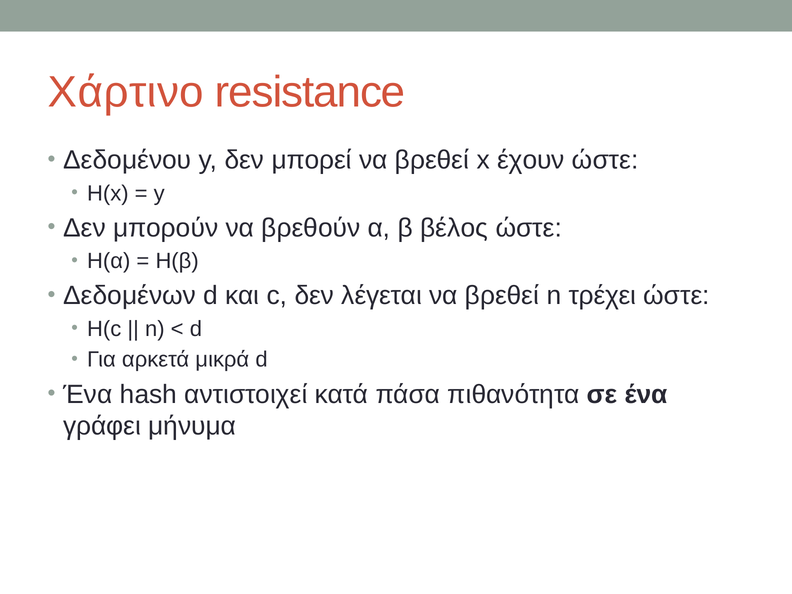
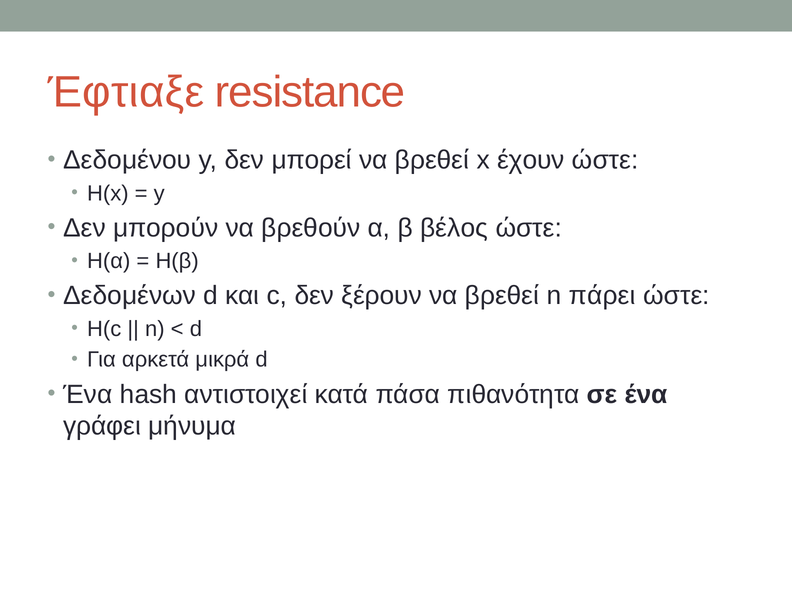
Χάρτινο: Χάρτινο -> Έφτιαξε
λέγεται: λέγεται -> ξέρουν
τρέχει: τρέχει -> πάρει
